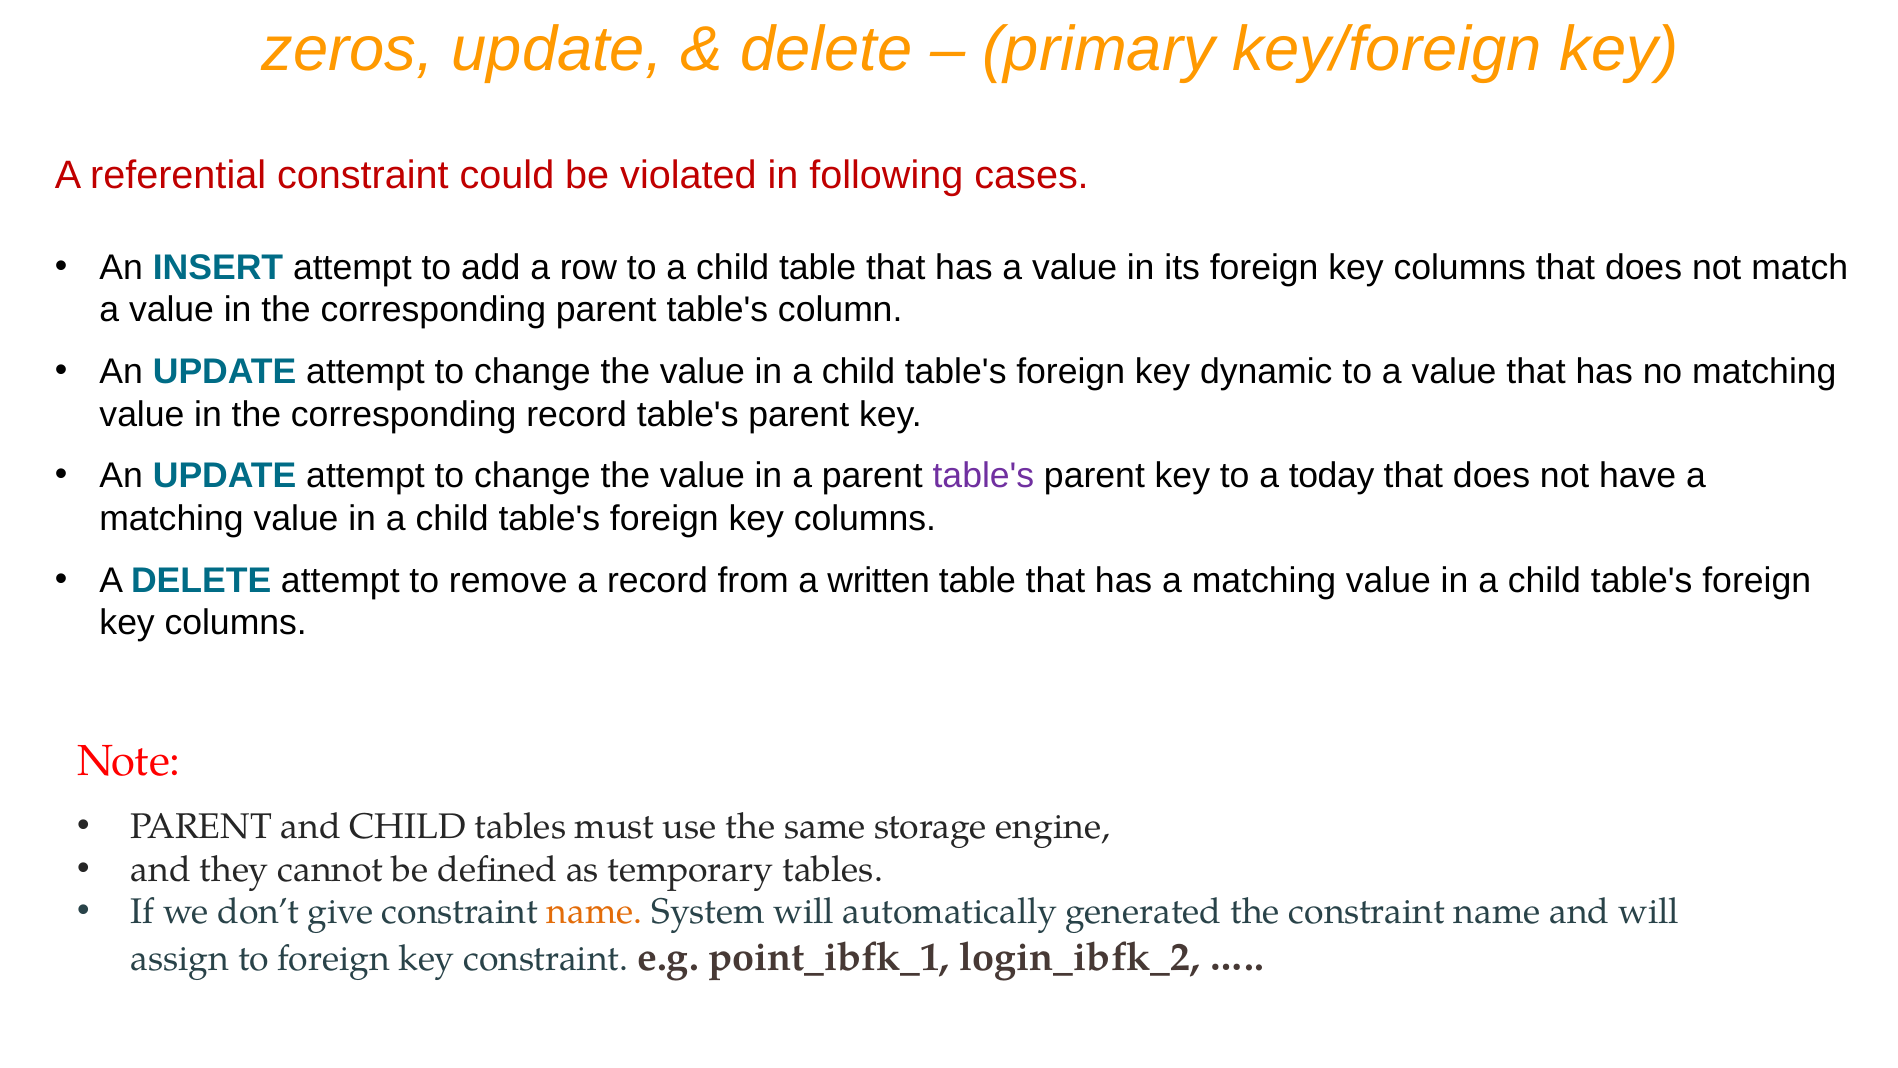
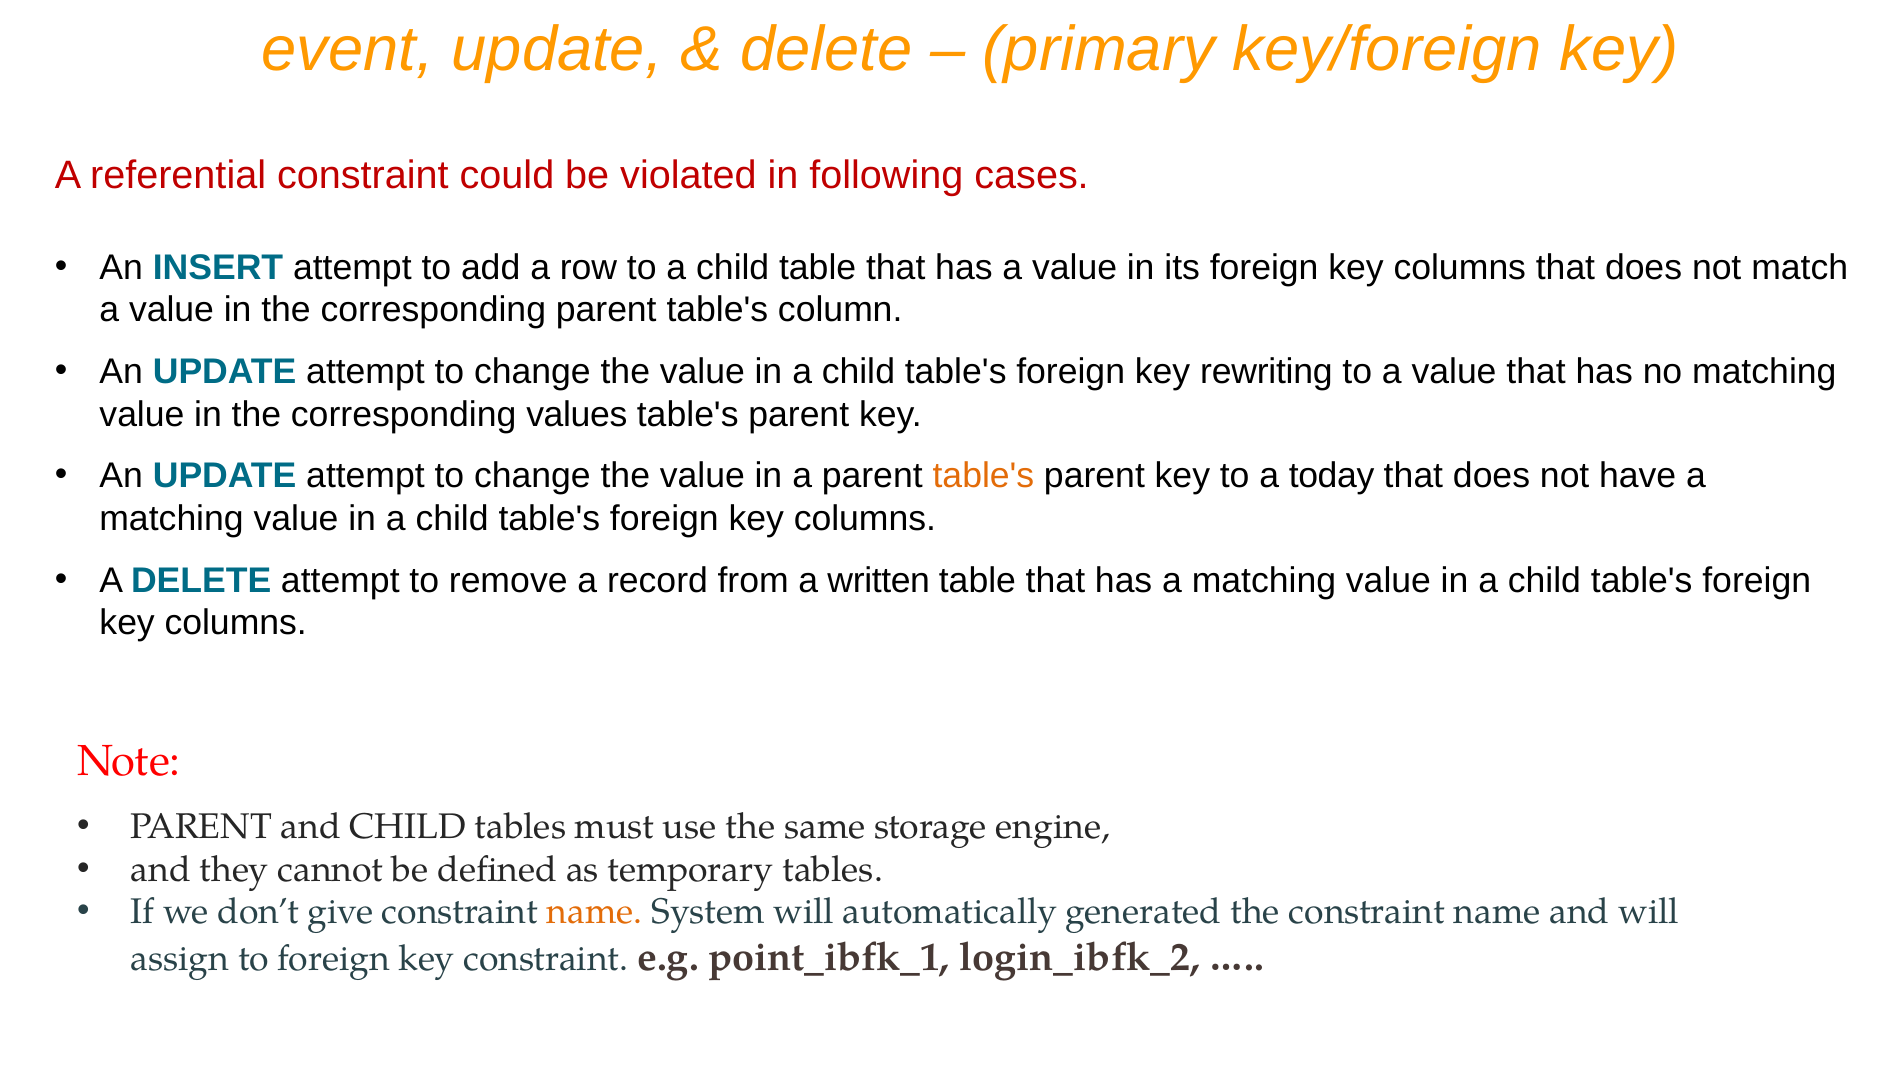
zeros: zeros -> event
dynamic: dynamic -> rewriting
corresponding record: record -> values
table's at (983, 476) colour: purple -> orange
